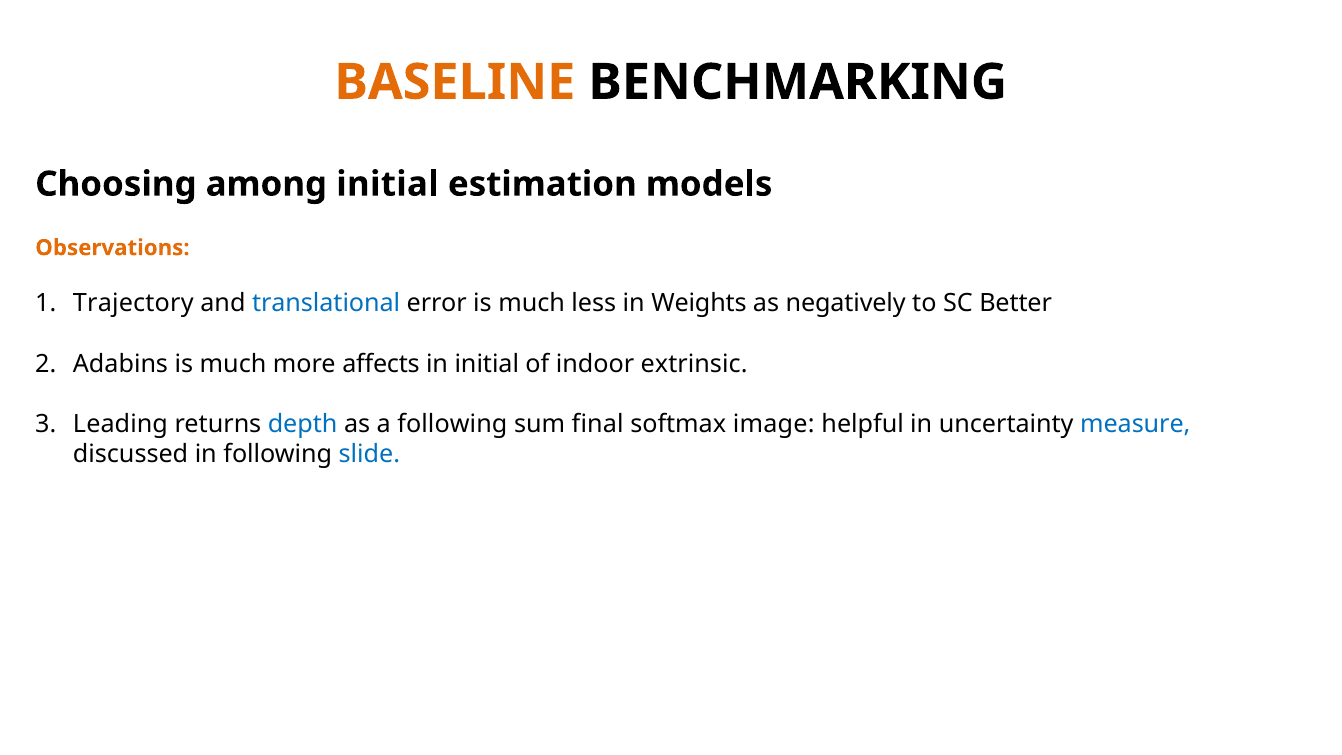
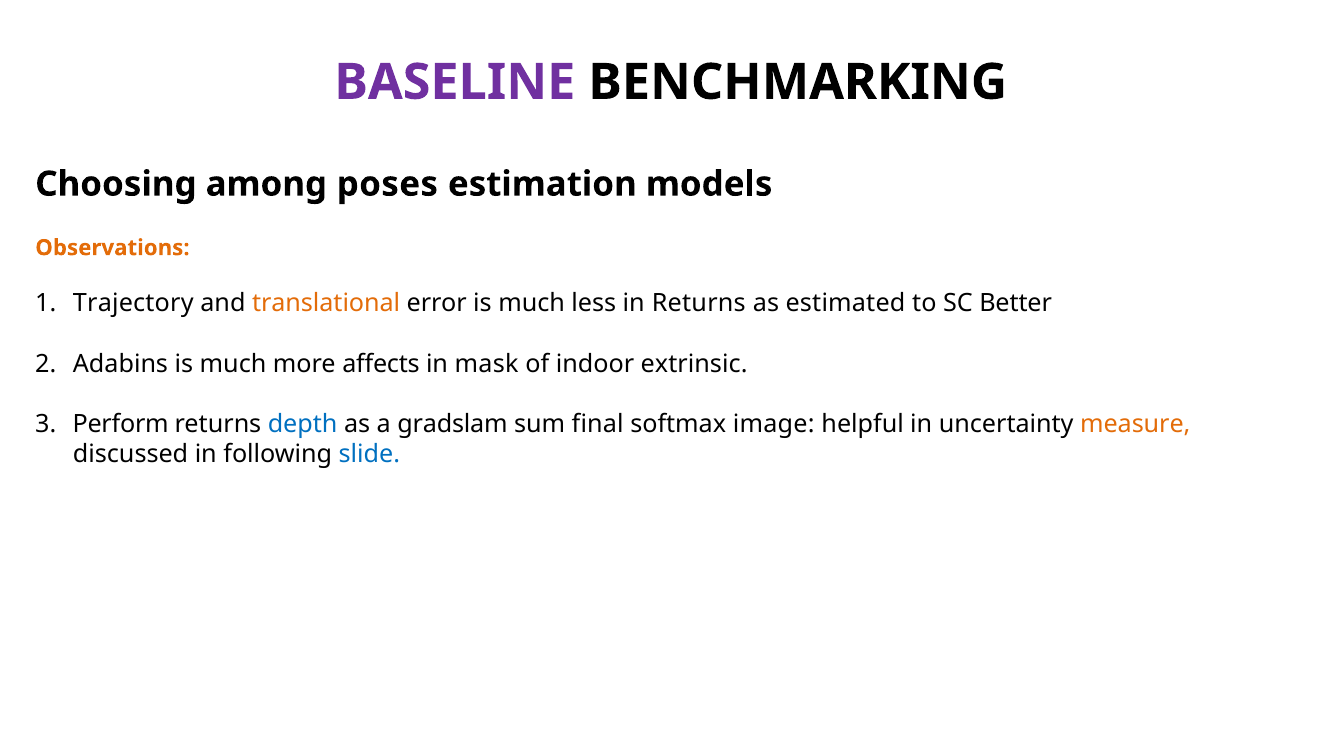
BASELINE colour: orange -> purple
among initial: initial -> poses
translational colour: blue -> orange
in Weights: Weights -> Returns
negatively: negatively -> estimated
in initial: initial -> mask
Leading: Leading -> Perform
a following: following -> gradslam
measure colour: blue -> orange
